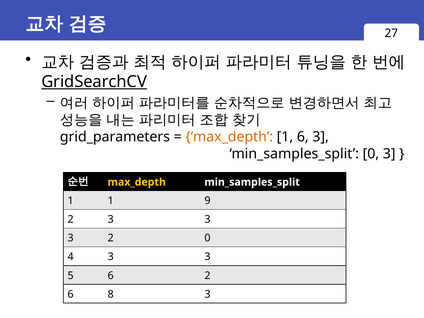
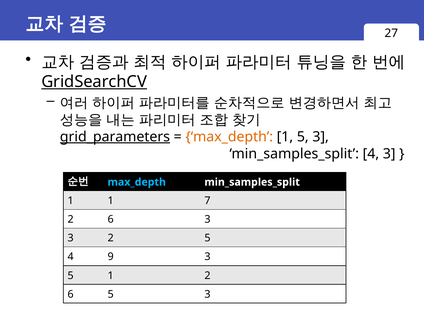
grid_parameters underline: none -> present
1 6: 6 -> 5
min_samples_split 0: 0 -> 4
max_depth at (137, 182) colour: yellow -> light blue
9: 9 -> 7
3 at (111, 219): 3 -> 6
2 0: 0 -> 5
4 3: 3 -> 9
5 6: 6 -> 1
6 8: 8 -> 5
